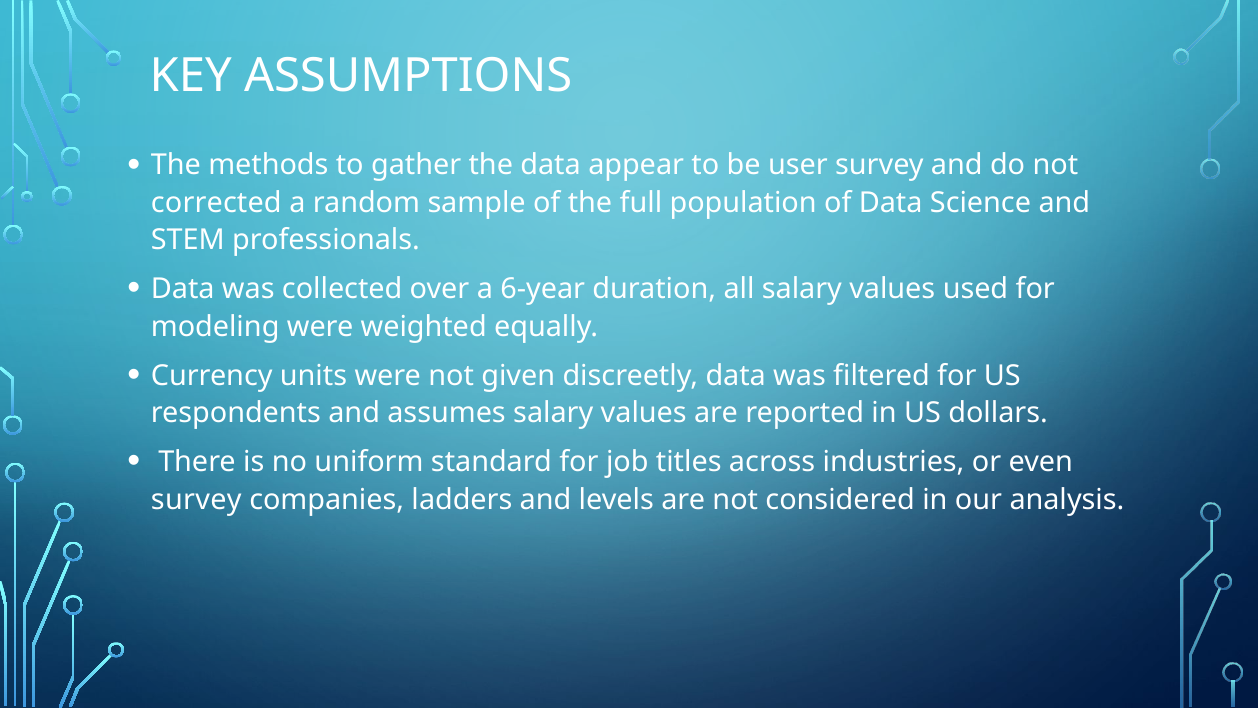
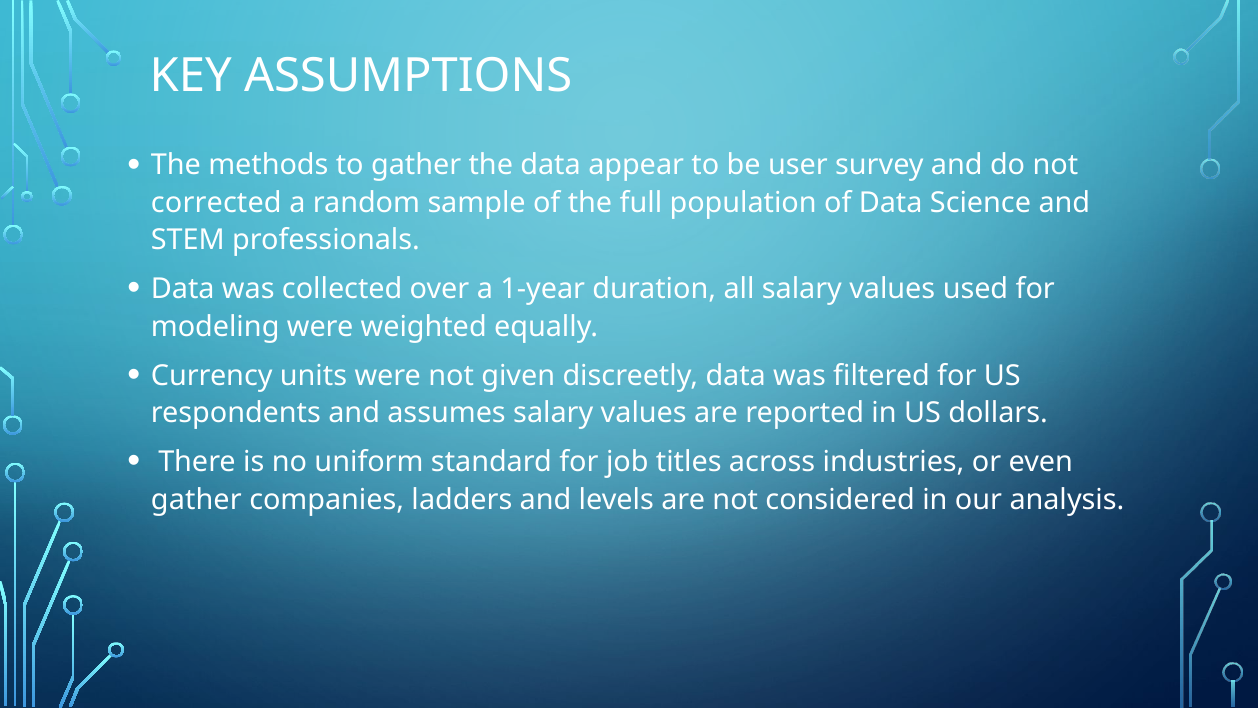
6-year: 6-year -> 1-year
survey at (196, 499): survey -> gather
